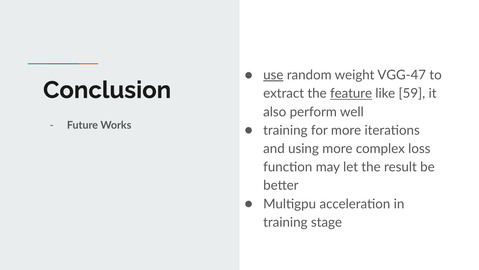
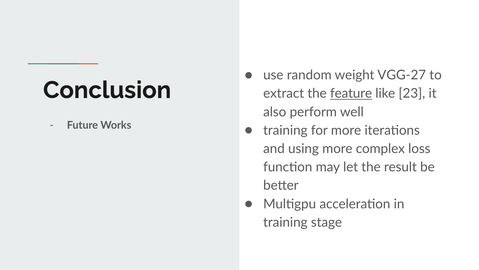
use underline: present -> none
VGG-47: VGG-47 -> VGG-27
59: 59 -> 23
